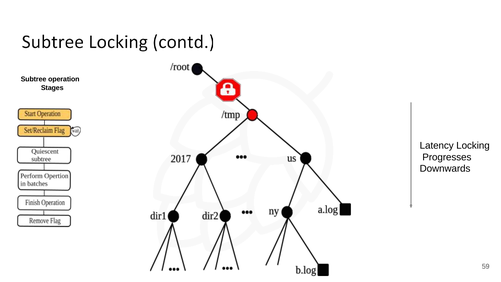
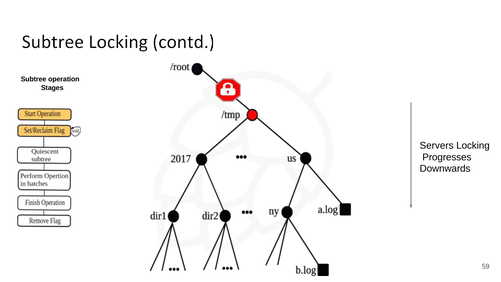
Latency: Latency -> Servers
